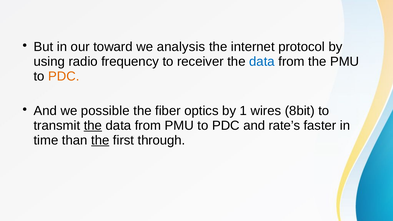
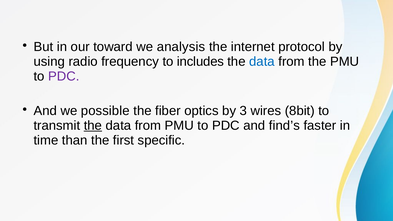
receiver: receiver -> includes
PDC at (64, 76) colour: orange -> purple
1: 1 -> 3
rate’s: rate’s -> find’s
the at (100, 140) underline: present -> none
through: through -> specific
